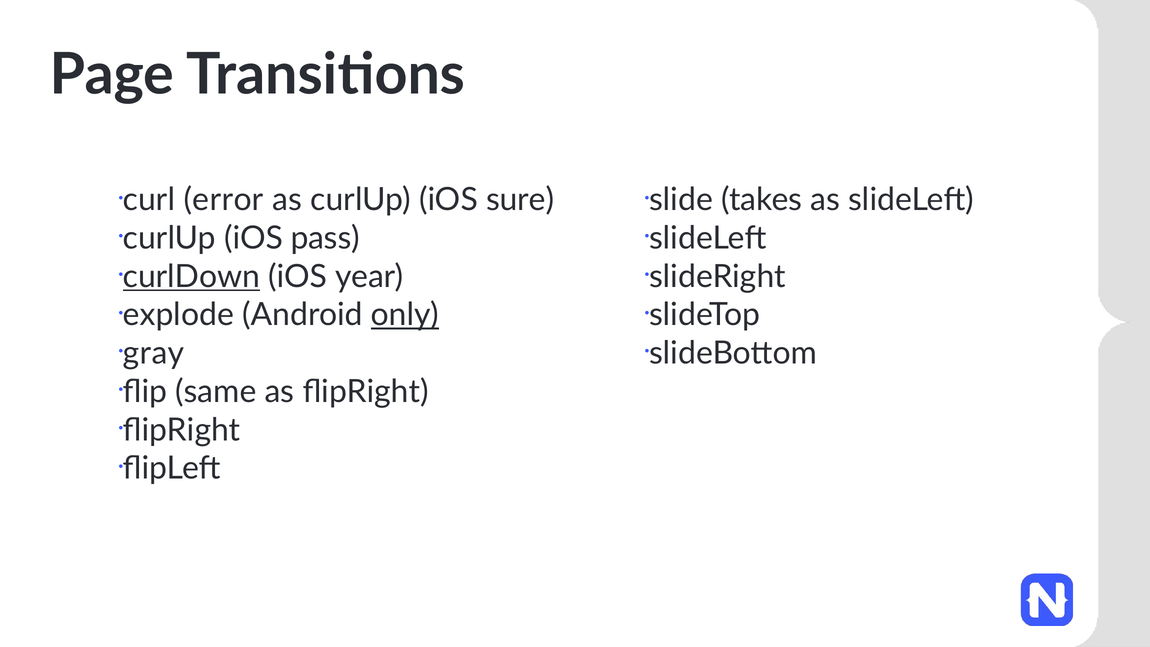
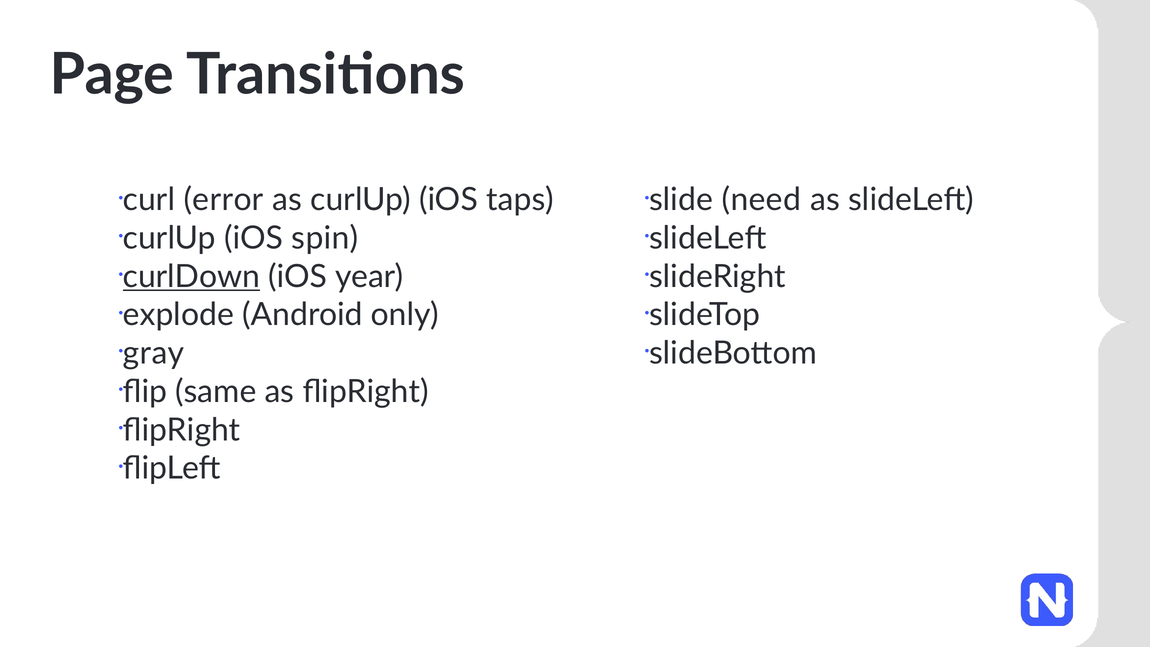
sure: sure -> taps
takes: takes -> need
pass: pass -> spin
only underline: present -> none
